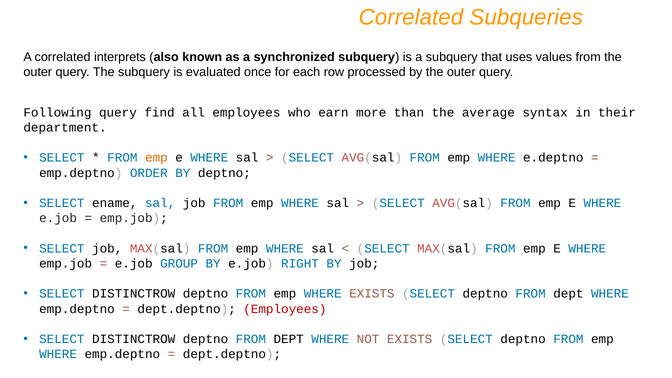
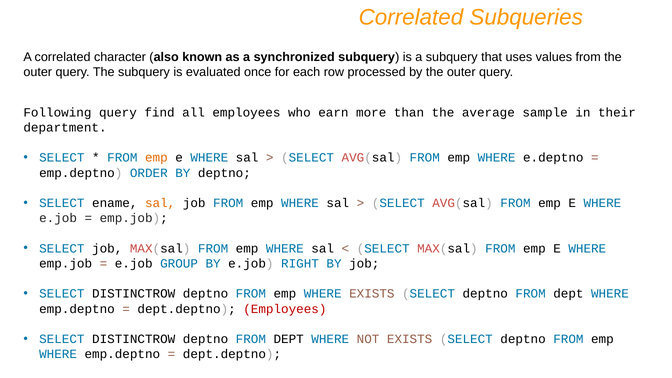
interprets: interprets -> character
syntax: syntax -> sample
sal at (160, 203) colour: blue -> orange
